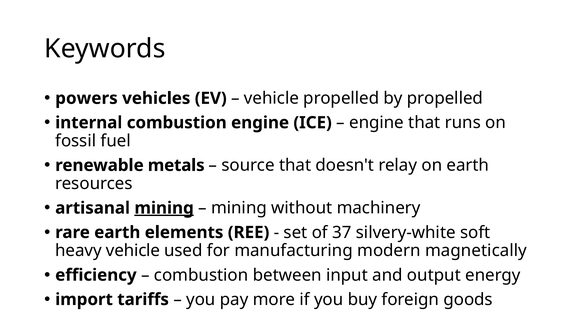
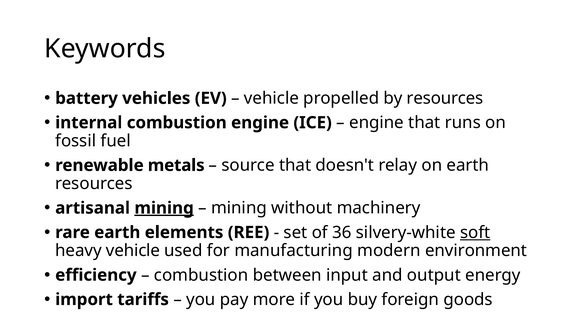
powers: powers -> battery
by propelled: propelled -> resources
37: 37 -> 36
soft underline: none -> present
magnetically: magnetically -> environment
